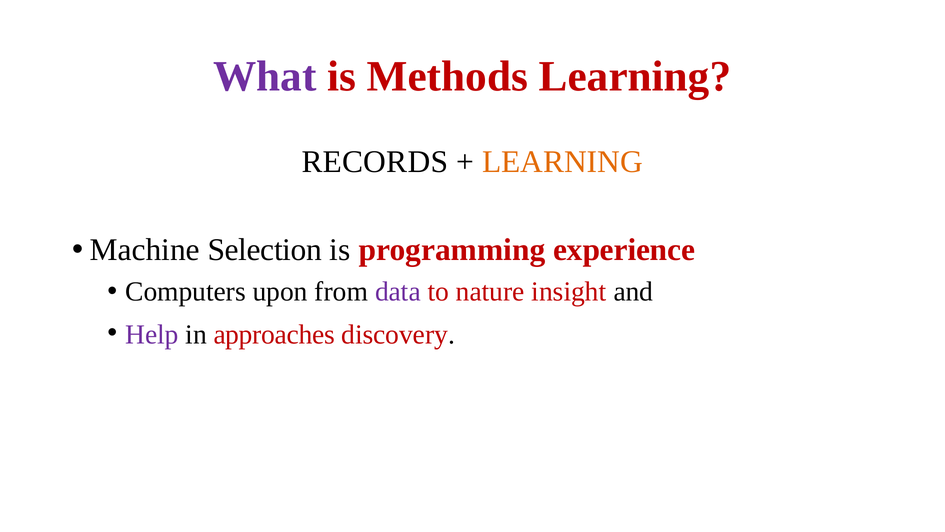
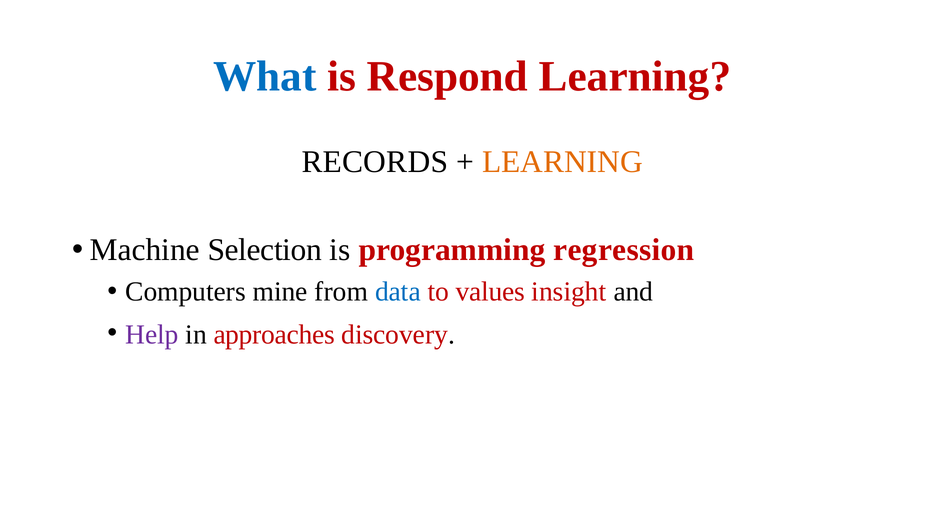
What colour: purple -> blue
Methods: Methods -> Respond
experience: experience -> regression
upon: upon -> mine
data colour: purple -> blue
nature: nature -> values
